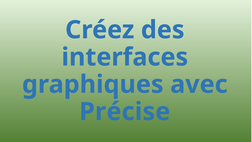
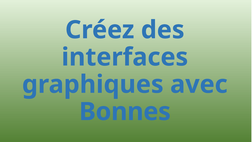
Précise: Précise -> Bonnes
